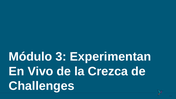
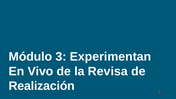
Crezca: Crezca -> Revisa
Challenges: Challenges -> Realización
